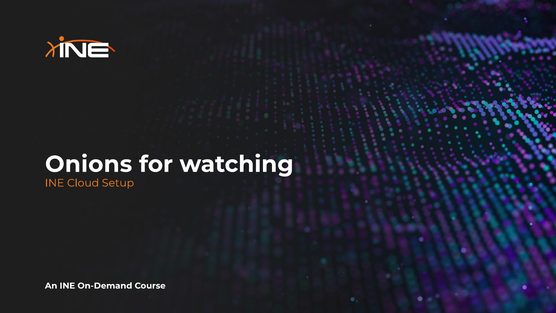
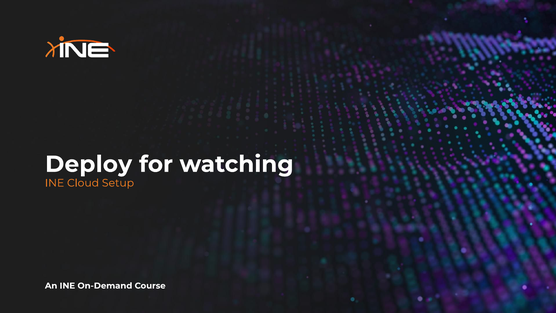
Onions: Onions -> Deploy
